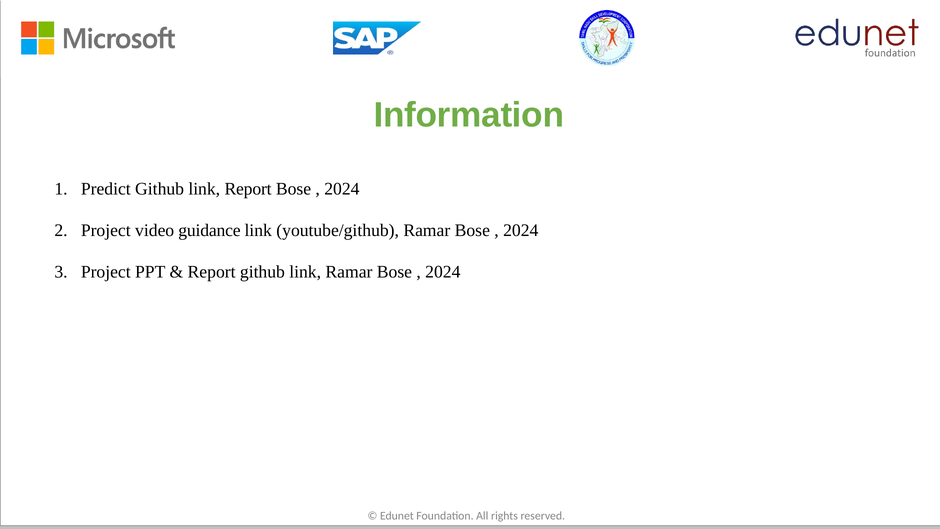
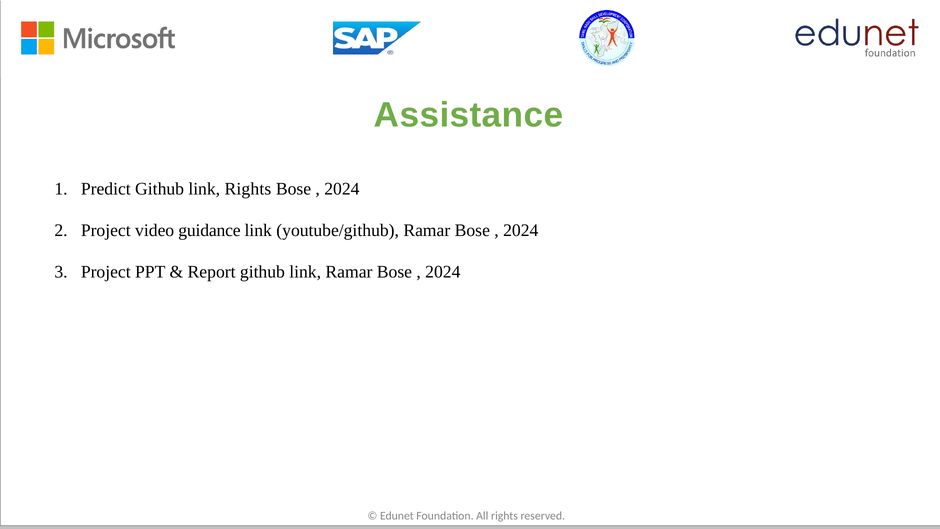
Information: Information -> Assistance
link Report: Report -> Rights
